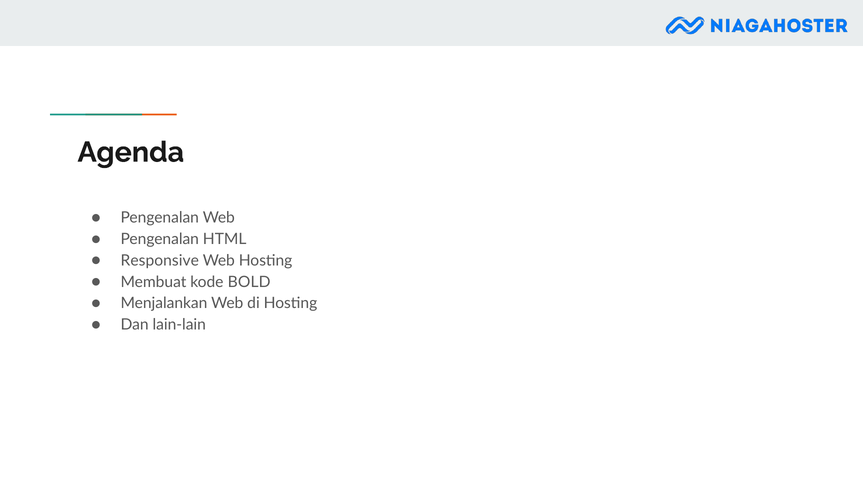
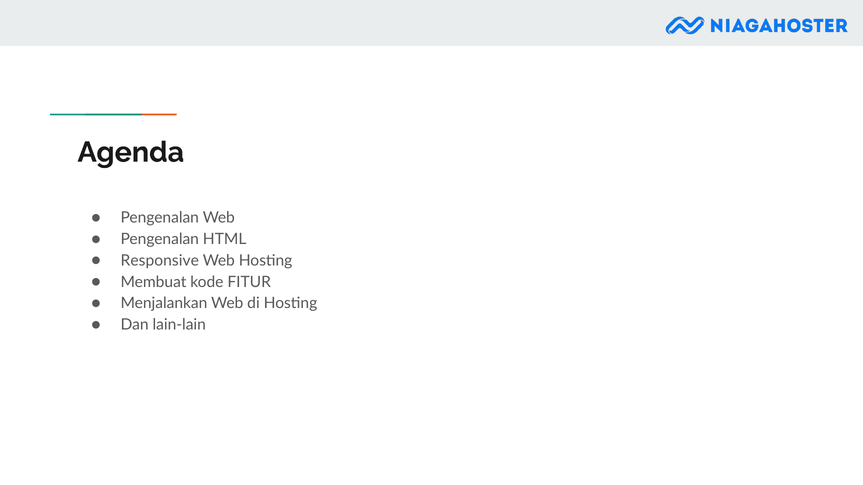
BOLD: BOLD -> FITUR
